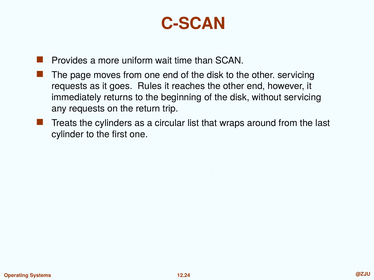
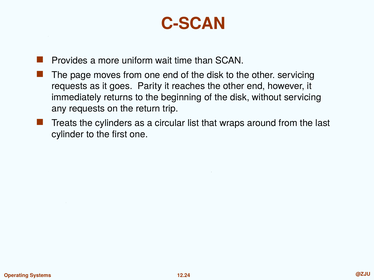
Rules: Rules -> Parity
